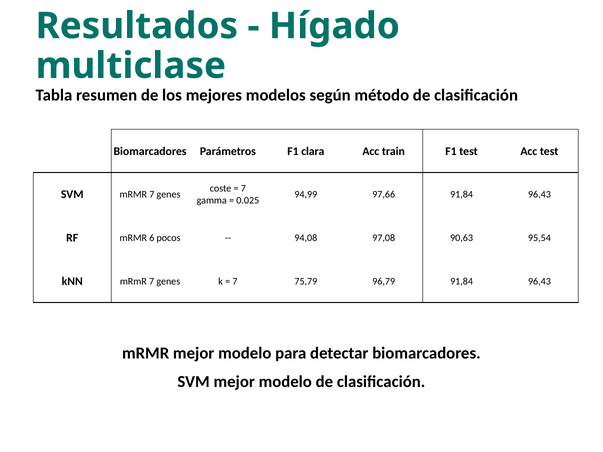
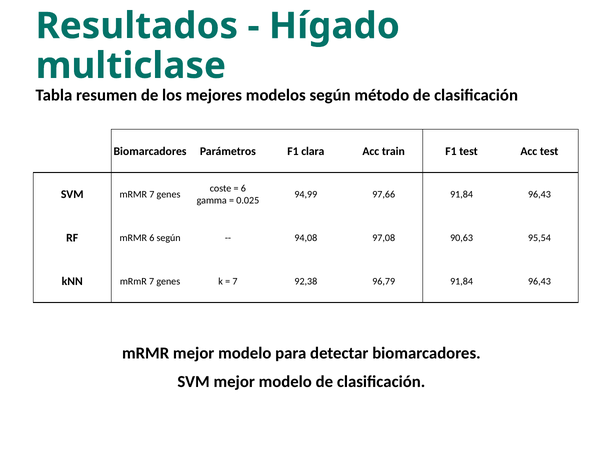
7 at (243, 189): 7 -> 6
6 pocos: pocos -> según
75,79: 75,79 -> 92,38
